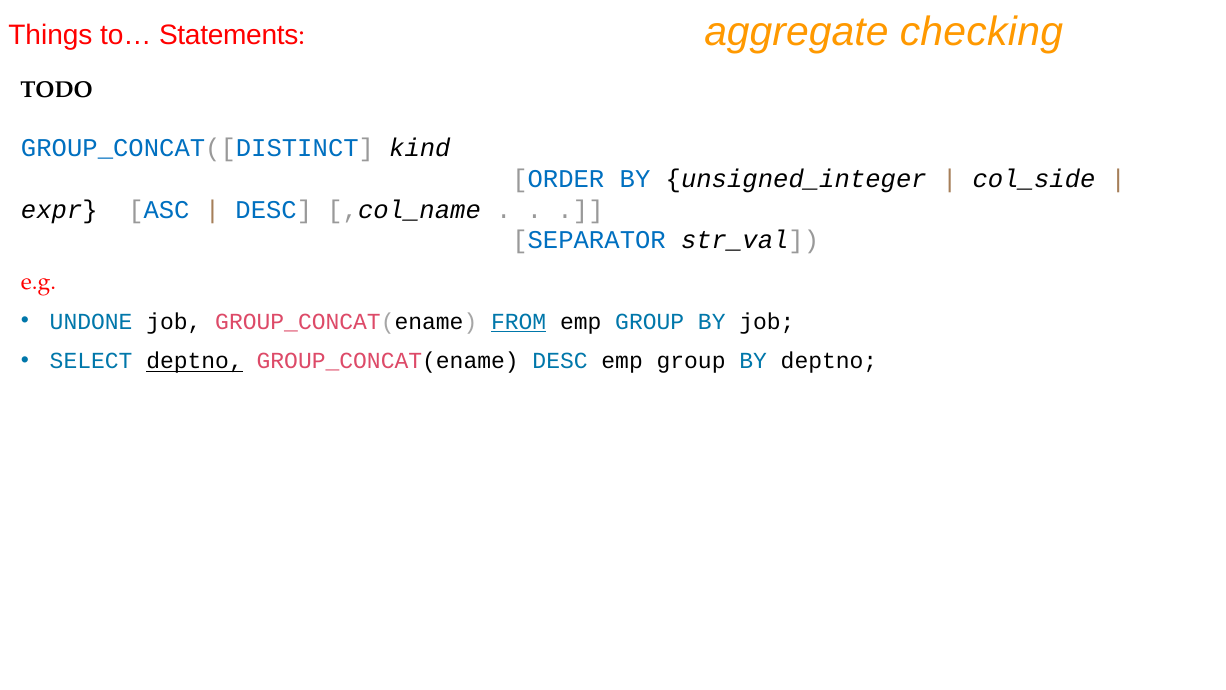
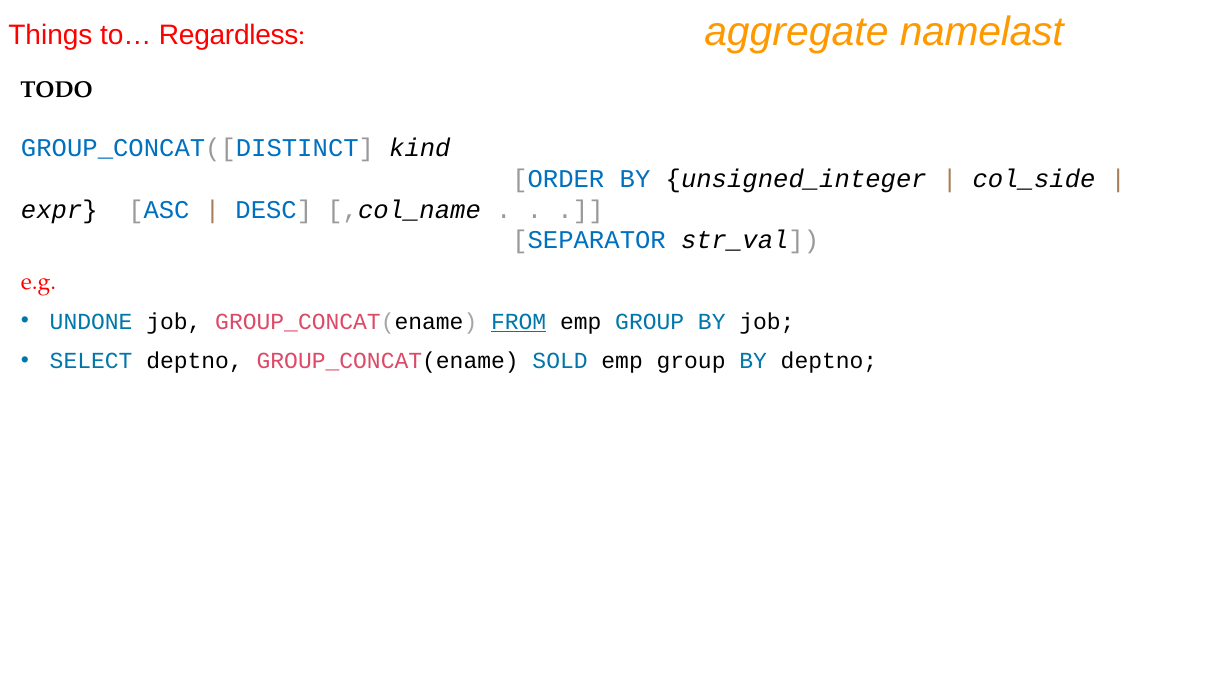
checking: checking -> namelast
Statements: Statements -> Regardless
deptno at (195, 361) underline: present -> none
GROUP_CONCAT(ename DESC: DESC -> SOLD
